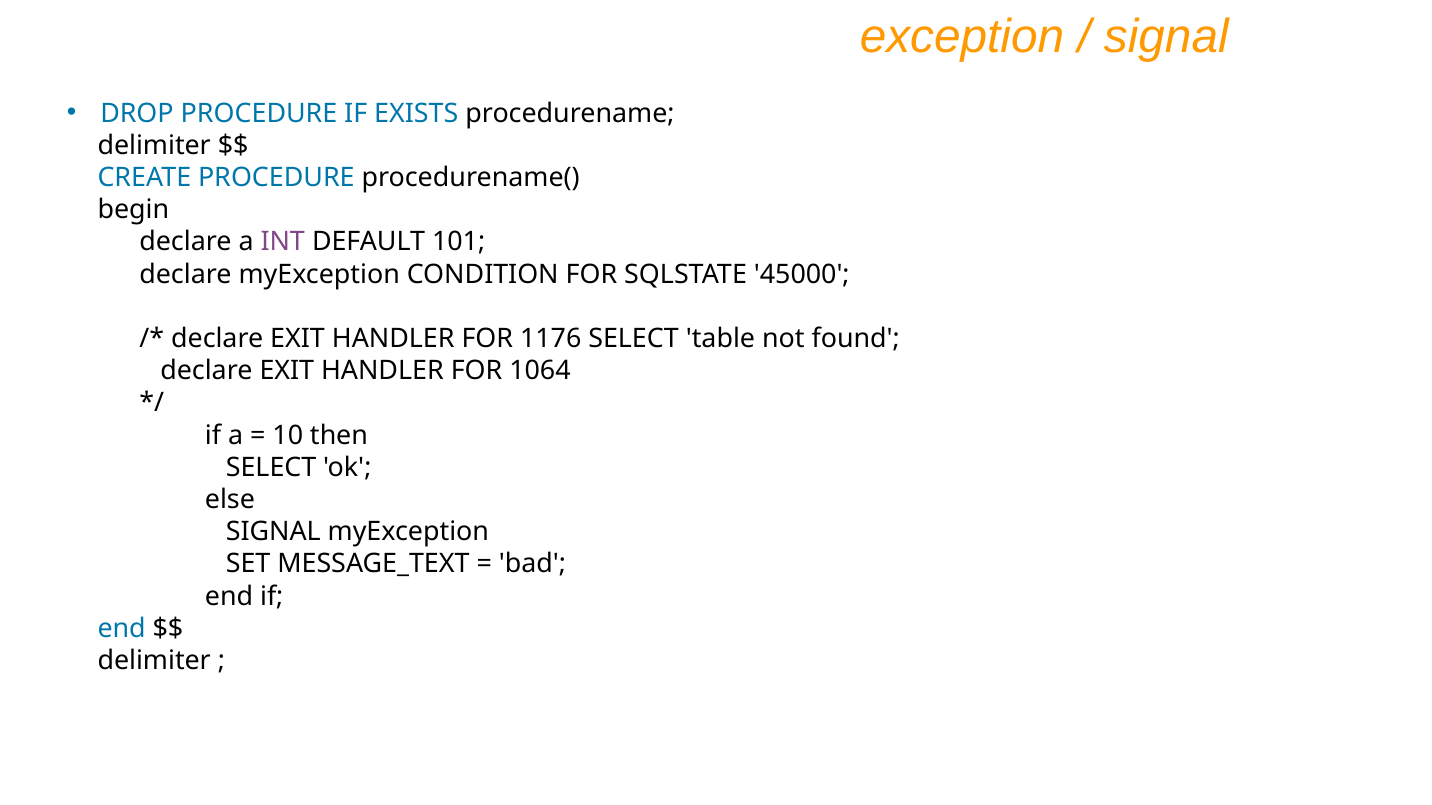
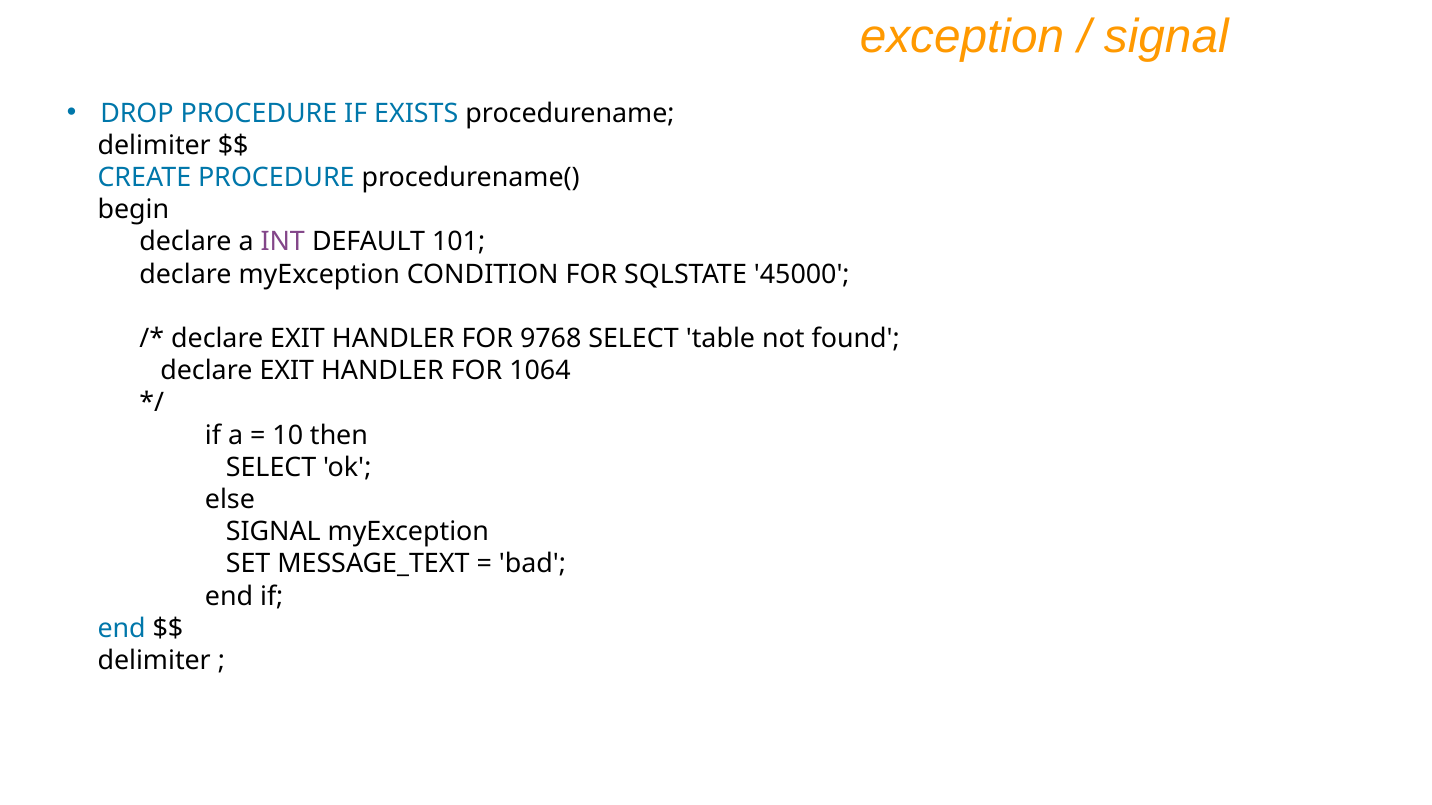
1176: 1176 -> 9768
